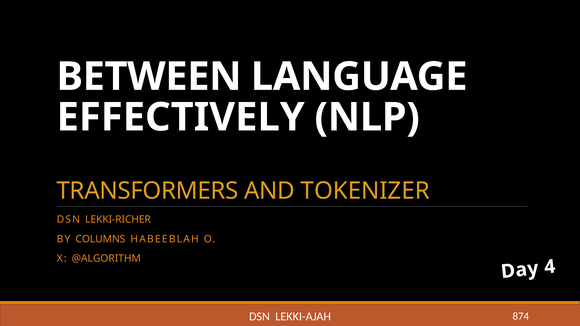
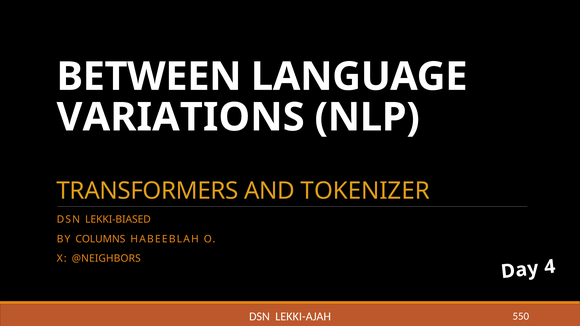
EFFECTIVELY: EFFECTIVELY -> VARIATIONS
LEKKI-RICHER: LEKKI-RICHER -> LEKKI-BIASED
@ALGORITHM: @ALGORITHM -> @NEIGHBORS
874: 874 -> 550
